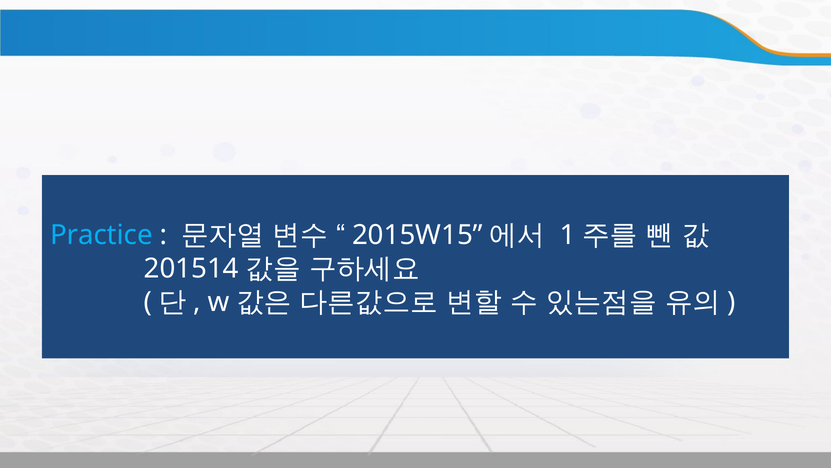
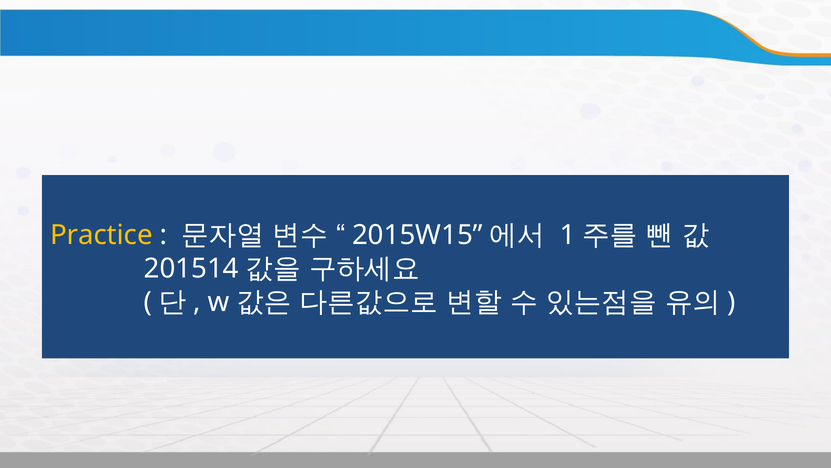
Practice colour: light blue -> yellow
